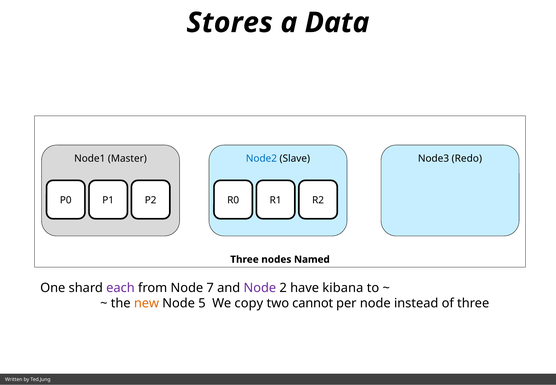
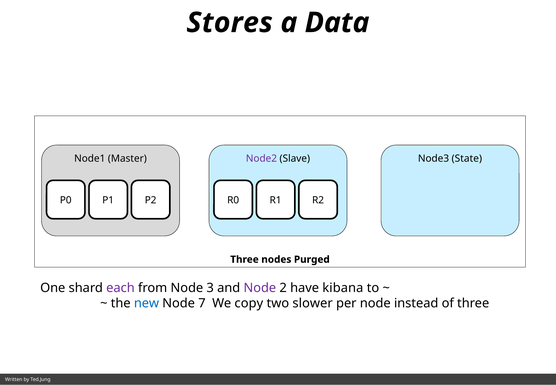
Node2 colour: blue -> purple
Redo: Redo -> State
Named: Named -> Purged
7: 7 -> 3
new colour: orange -> blue
5: 5 -> 7
cannot: cannot -> slower
